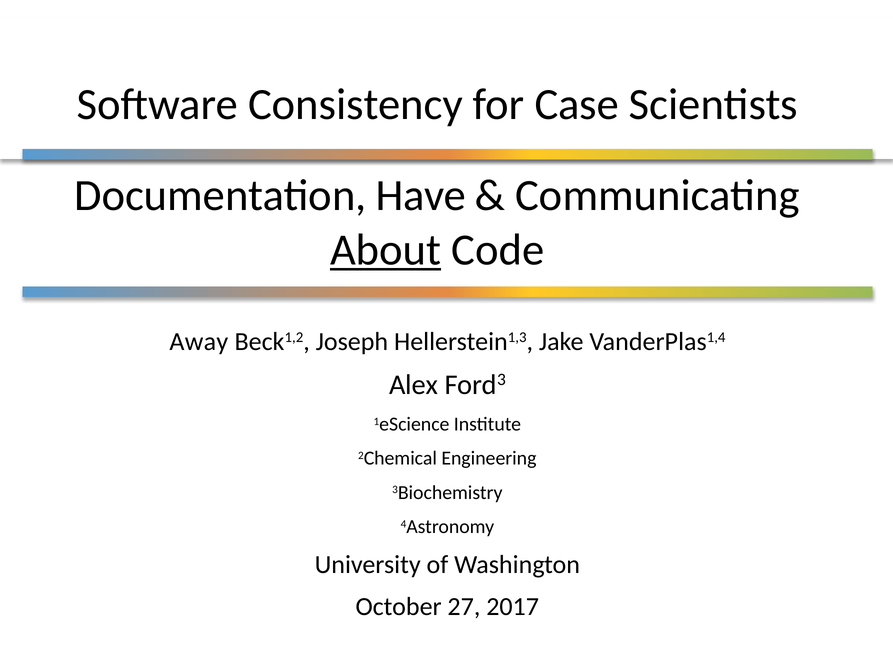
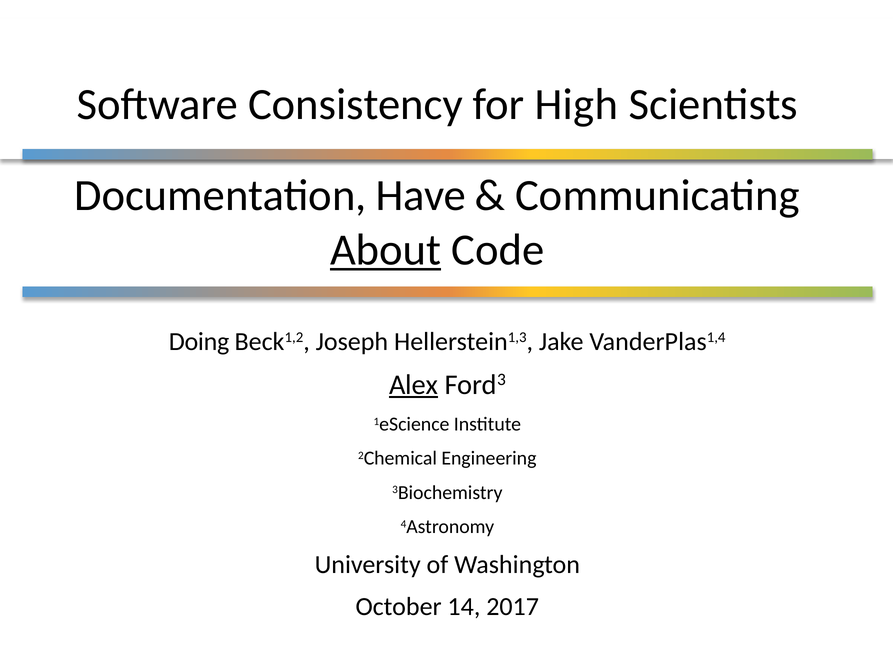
Case: Case -> High
Away: Away -> Doing
Alex underline: none -> present
27: 27 -> 14
